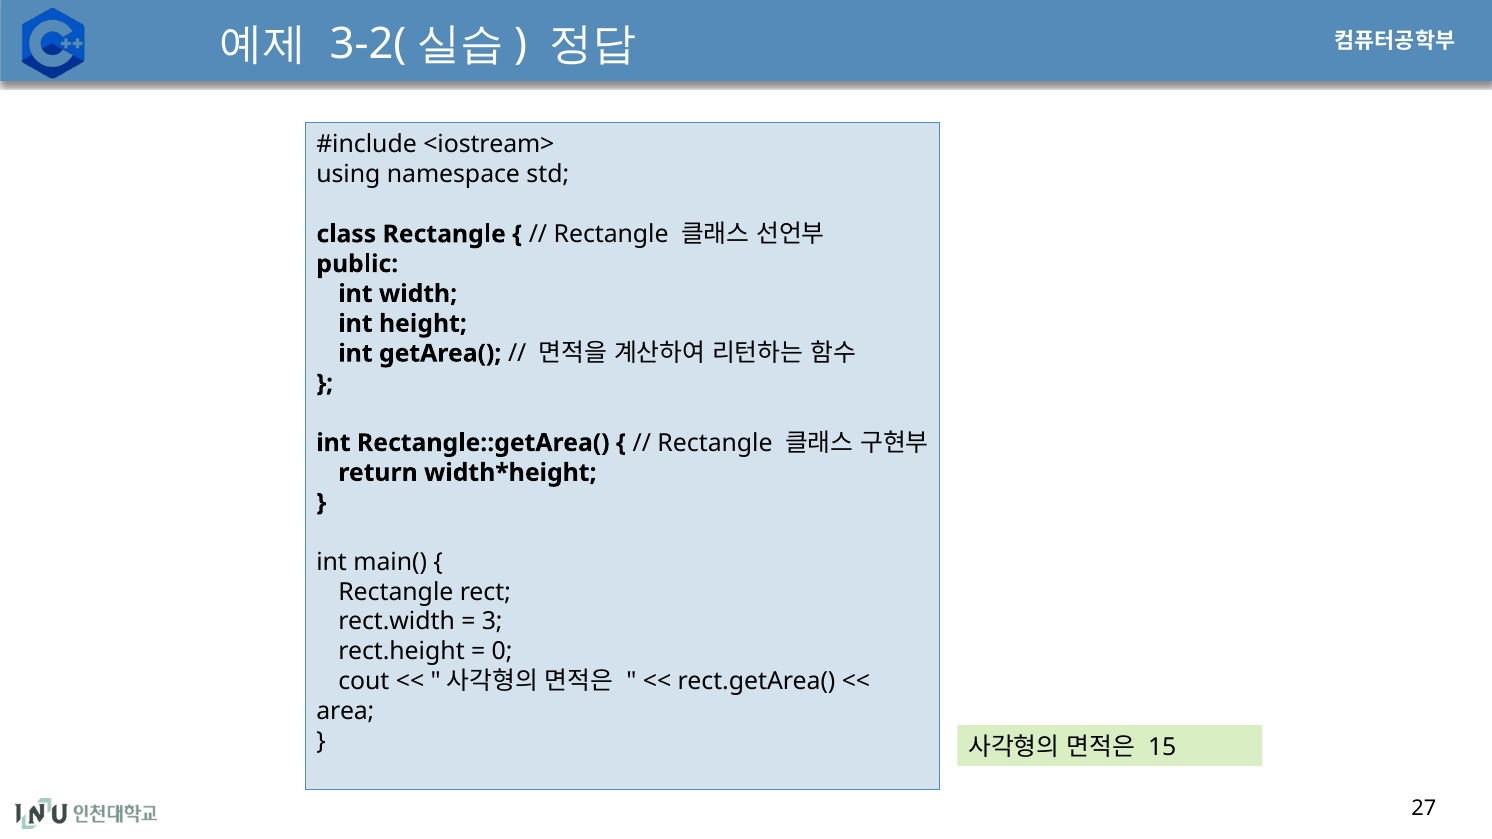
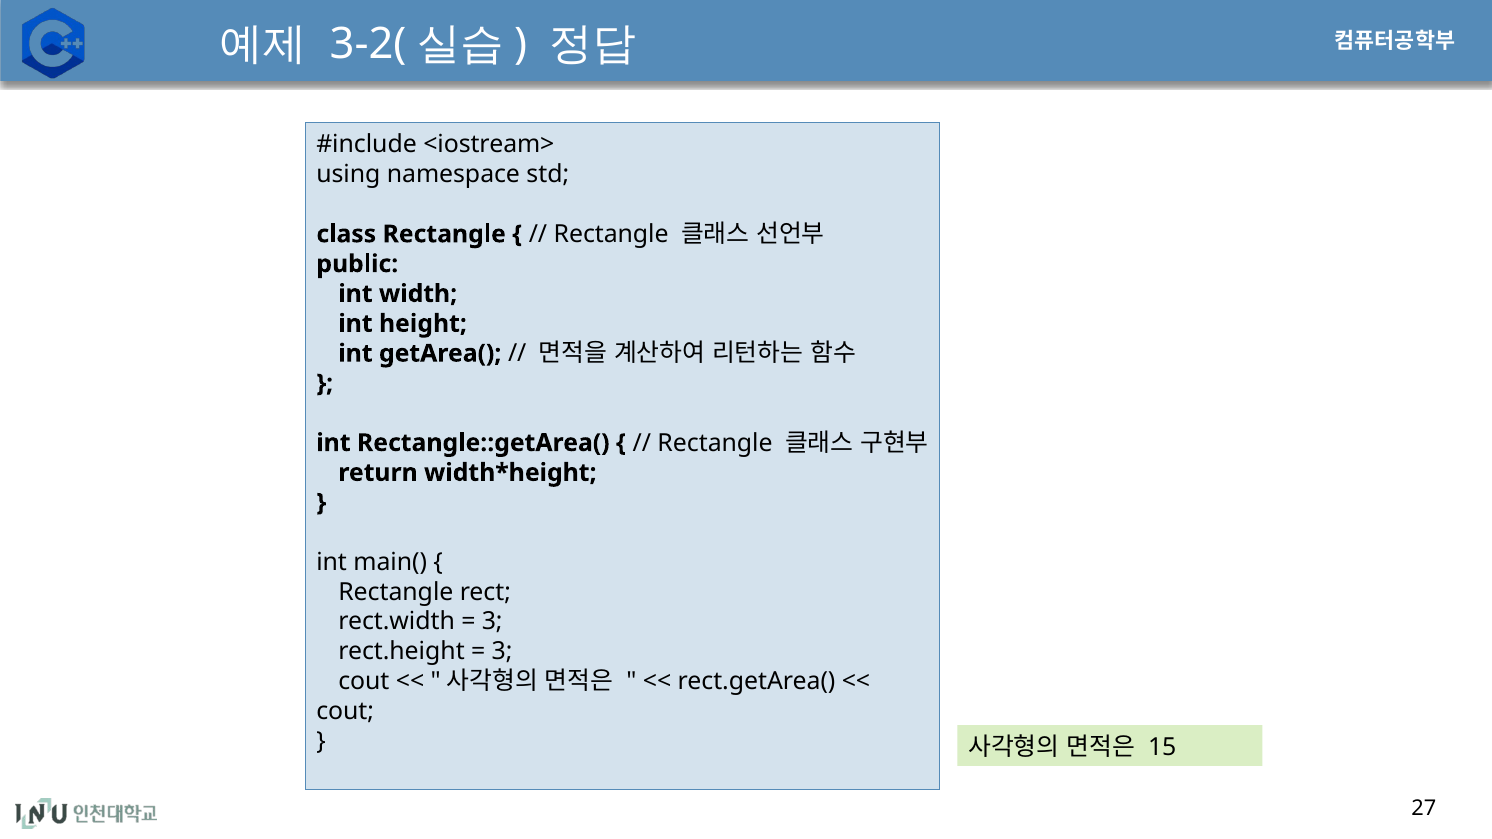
0 at (502, 652): 0 -> 3
area at (345, 711): area -> cout
